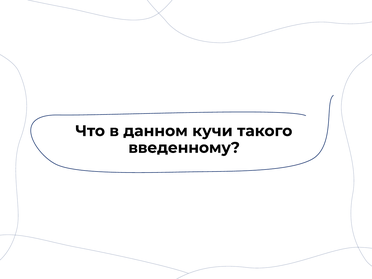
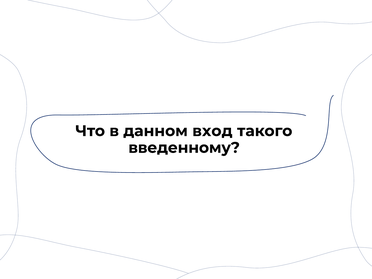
кучи: кучи -> вход
